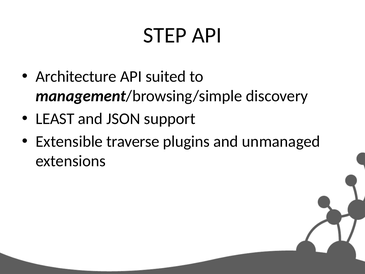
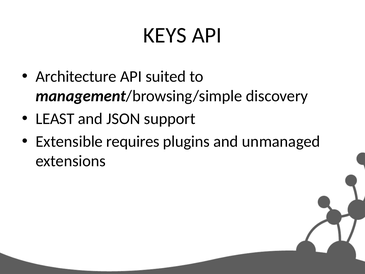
STEP: STEP -> KEYS
traverse: traverse -> requires
